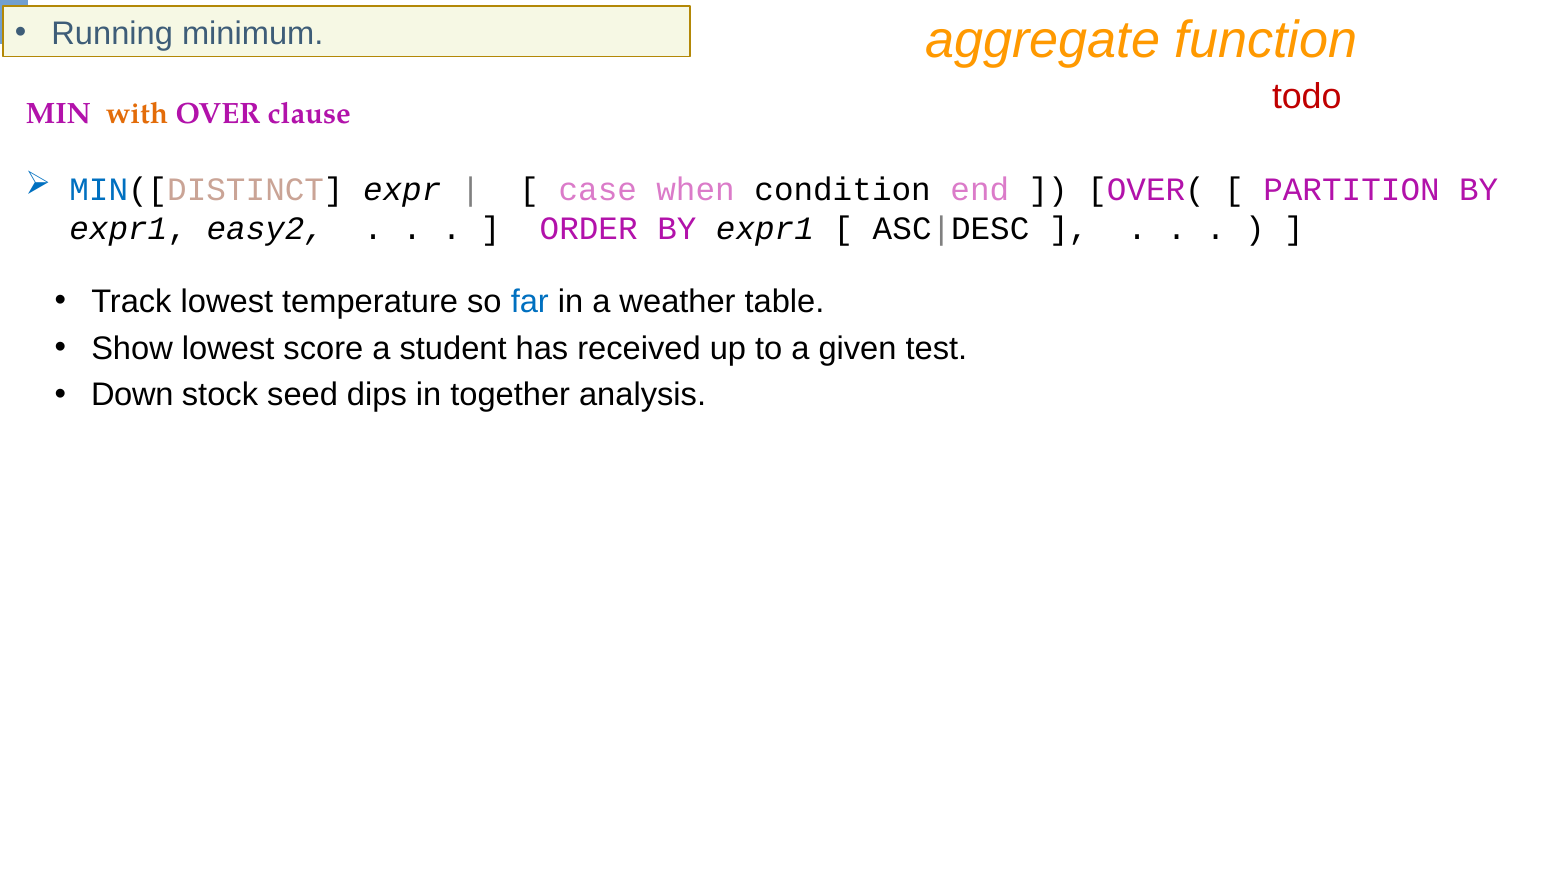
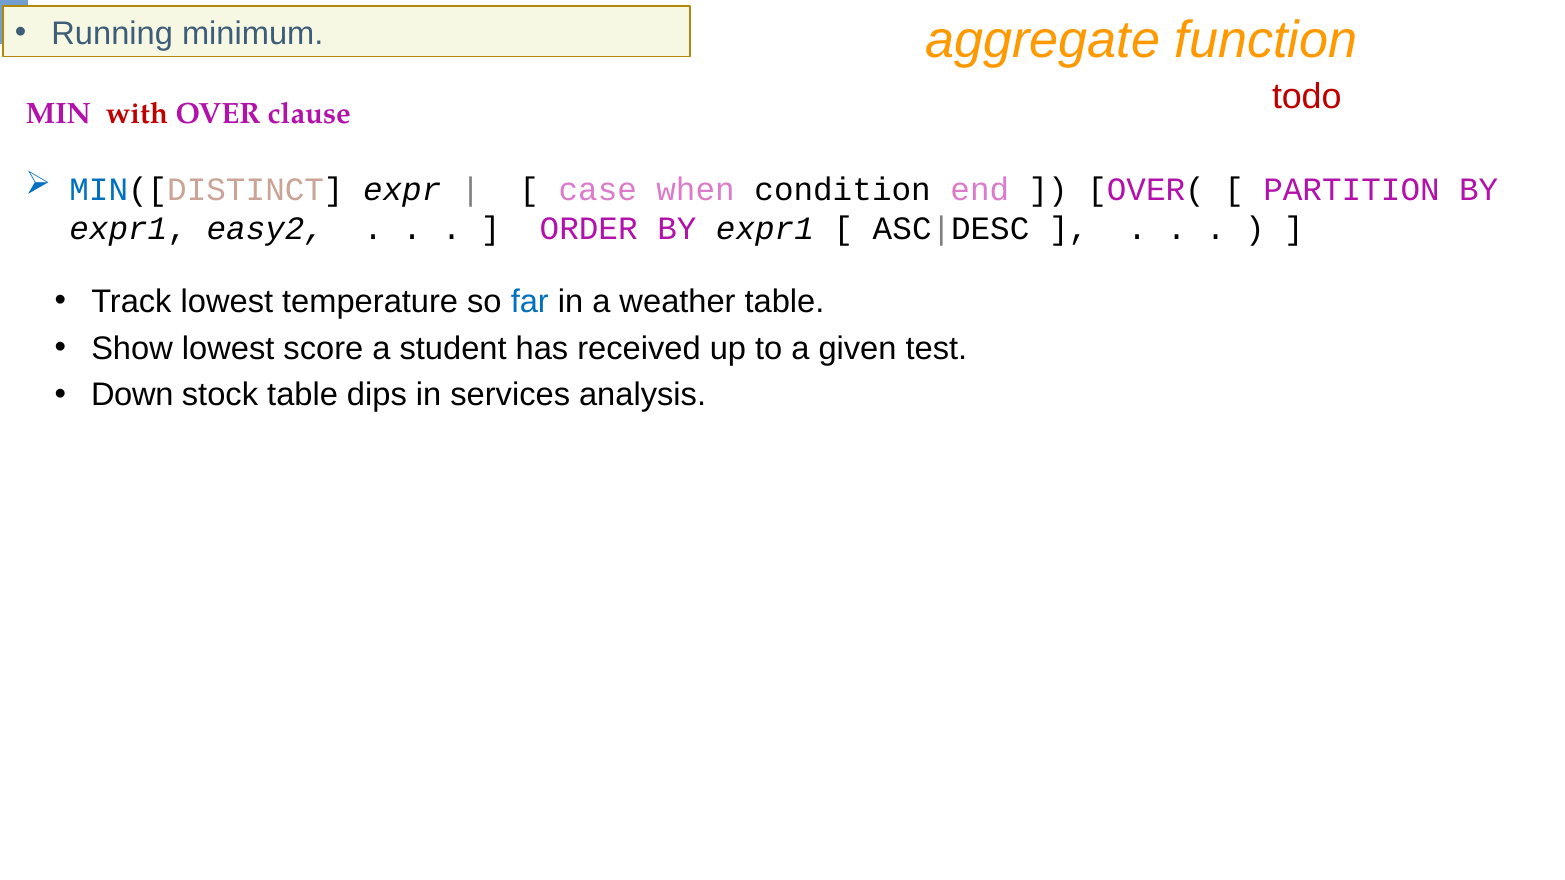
with colour: orange -> red
stock seed: seed -> table
together: together -> services
